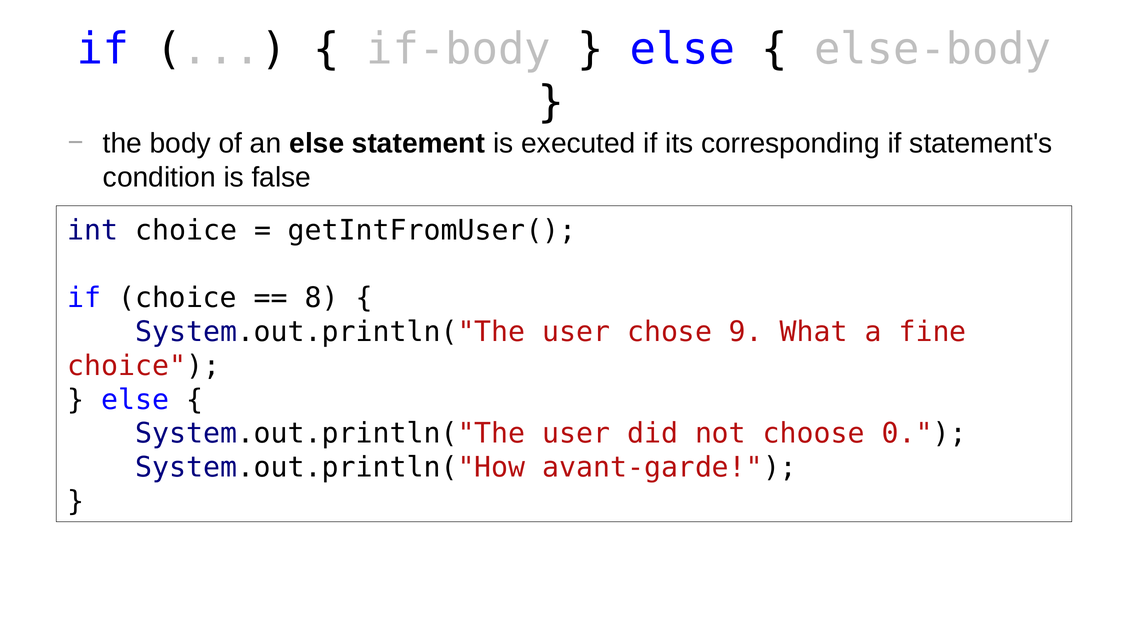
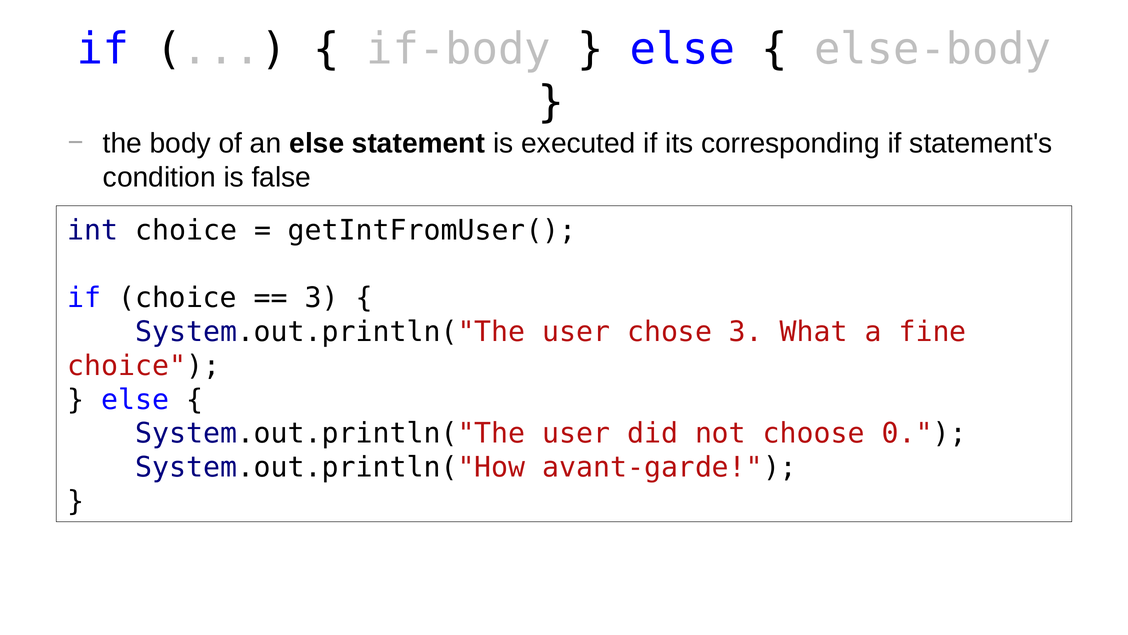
8 at (322, 298): 8 -> 3
chose 9: 9 -> 3
